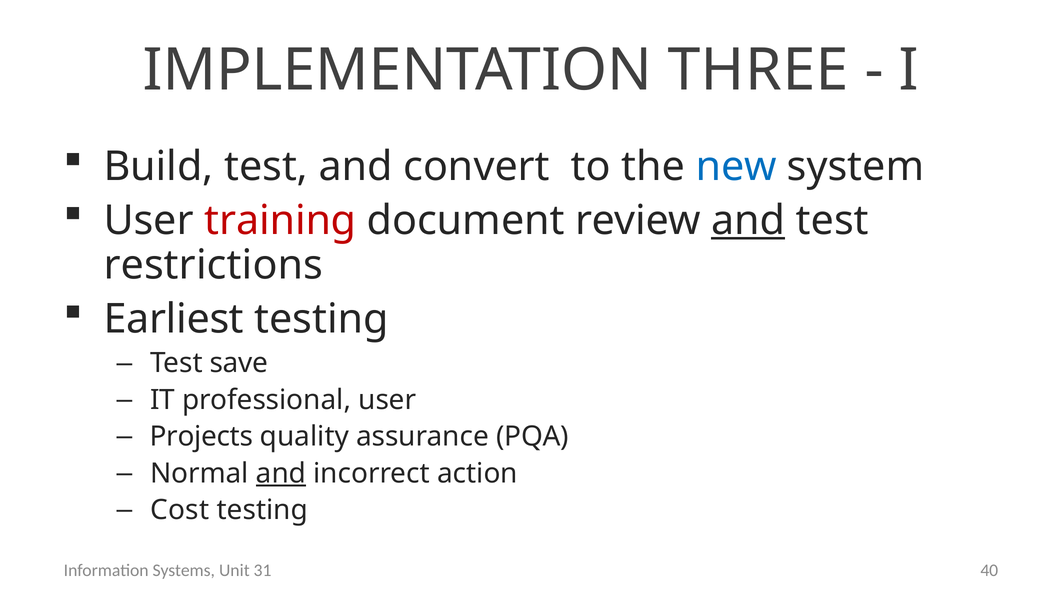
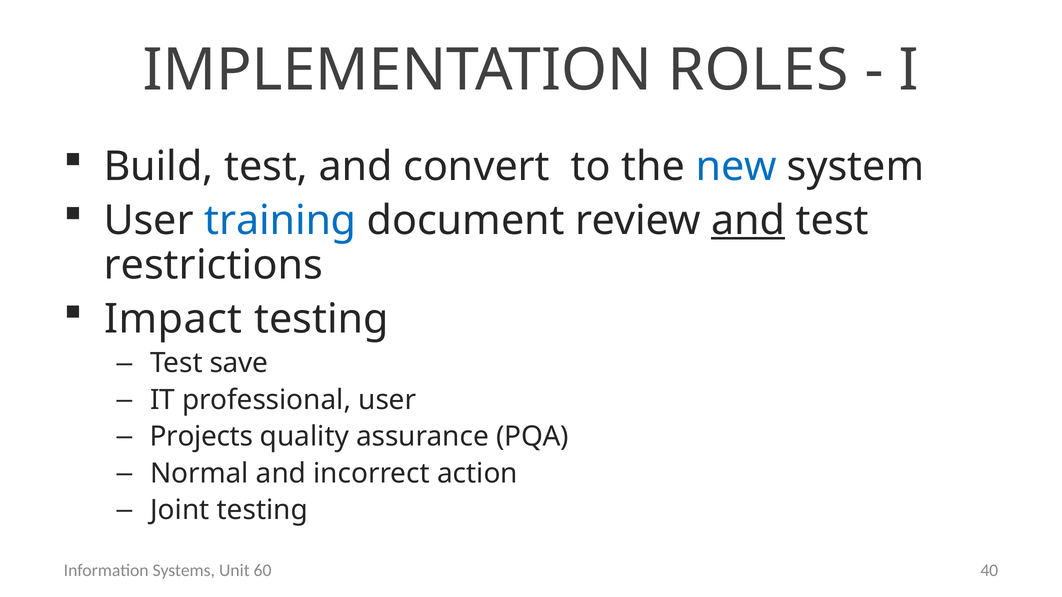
THREE: THREE -> ROLES
training colour: red -> blue
Earliest: Earliest -> Impact
and at (281, 474) underline: present -> none
Cost: Cost -> Joint
31: 31 -> 60
